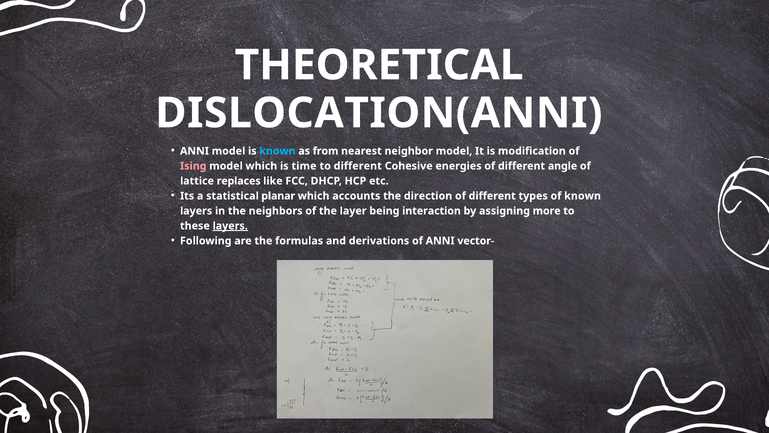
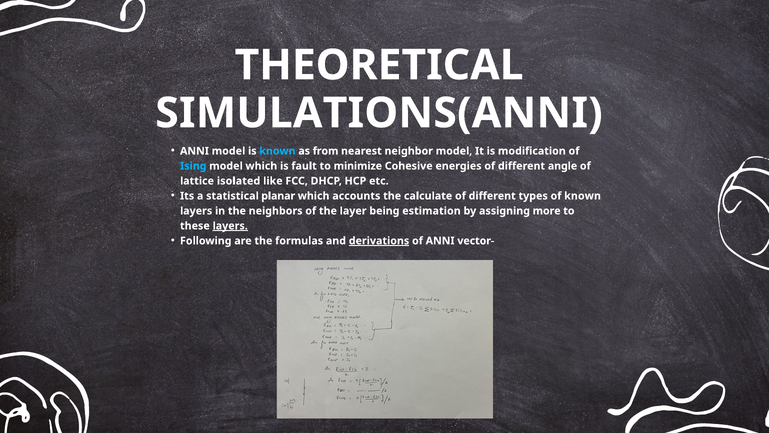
DISLOCATION(ANNI: DISLOCATION(ANNI -> SIMULATIONS(ANNI
Ising colour: pink -> light blue
time: time -> fault
to different: different -> minimize
replaces: replaces -> isolated
direction: direction -> calculate
interaction: interaction -> estimation
derivations underline: none -> present
